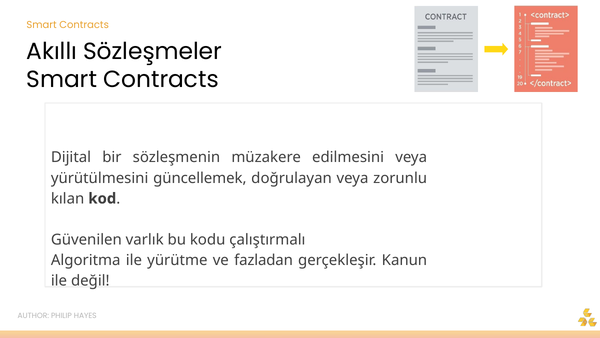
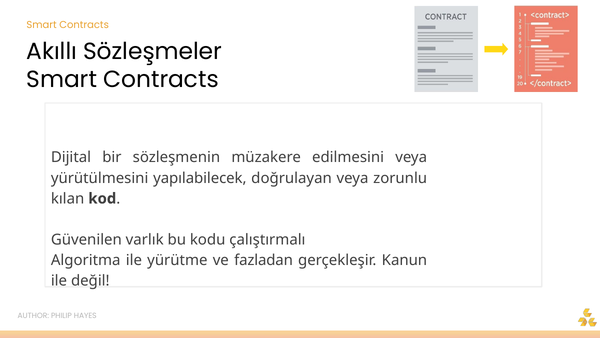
güncellemek: güncellemek -> yapılabilecek
